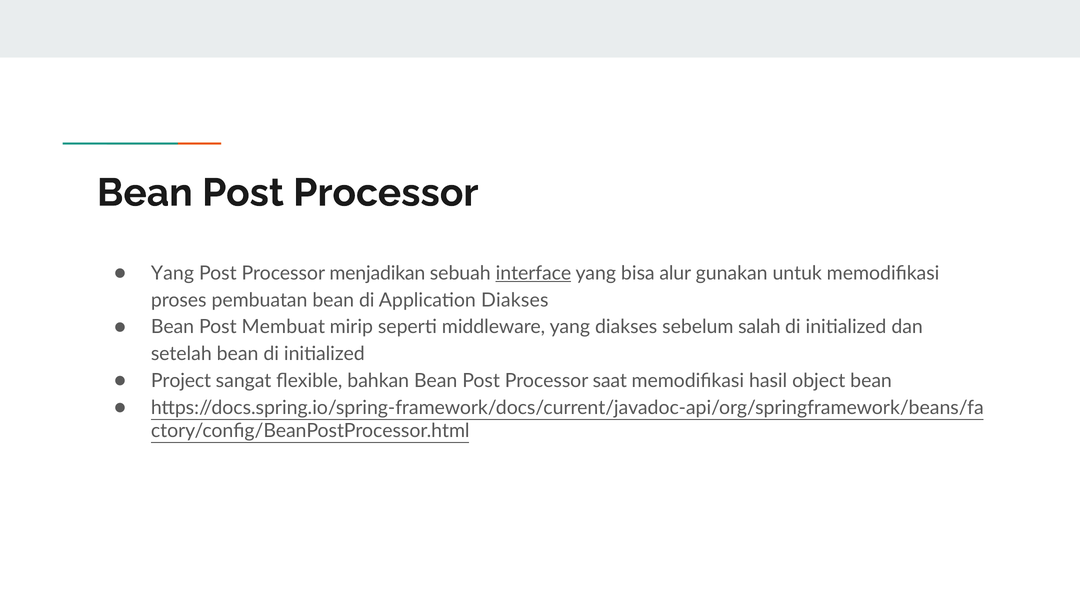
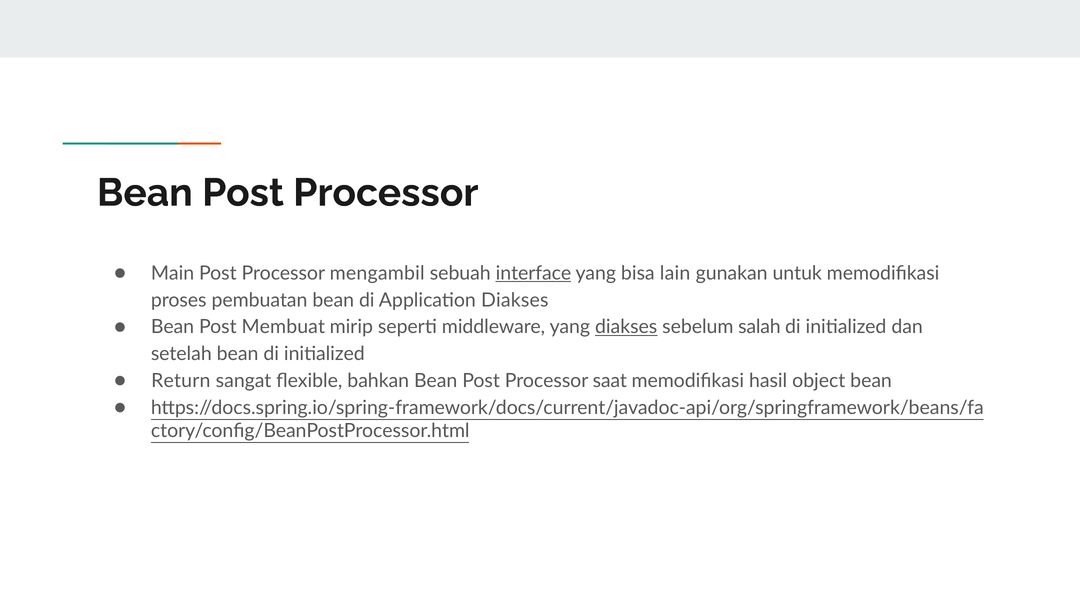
Yang at (172, 273): Yang -> Main
menjadikan: menjadikan -> mengambil
alur: alur -> lain
diakses at (626, 327) underline: none -> present
Project: Project -> Return
